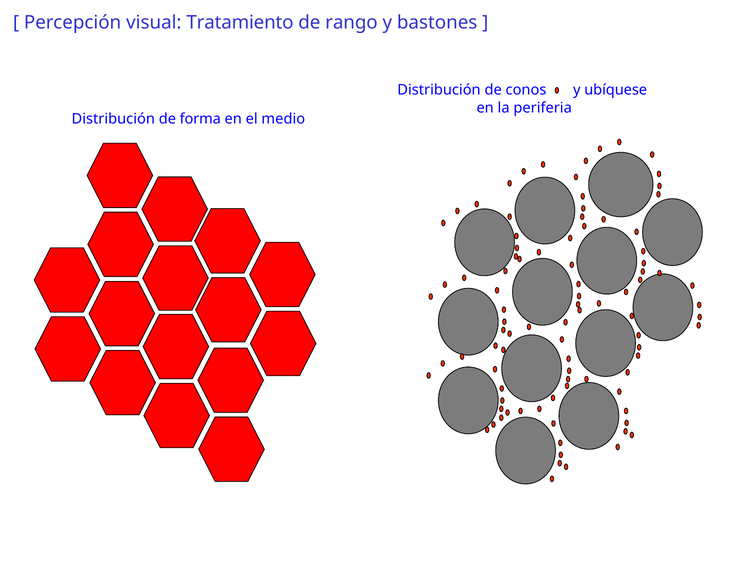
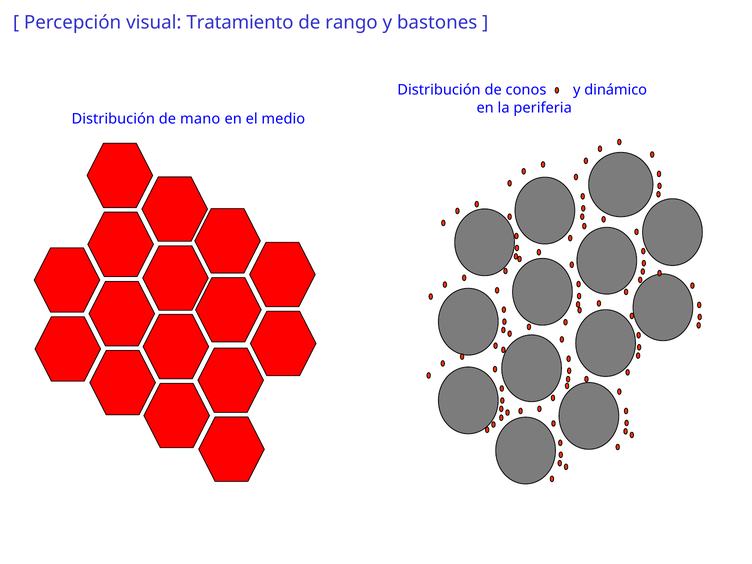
ubíquese: ubíquese -> dinámico
forma: forma -> mano
